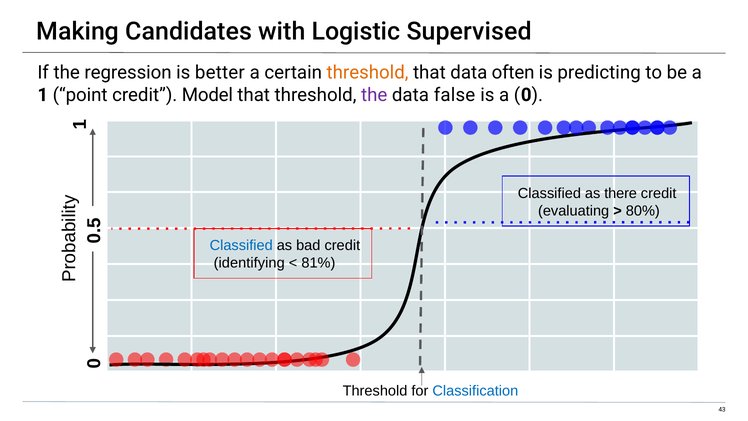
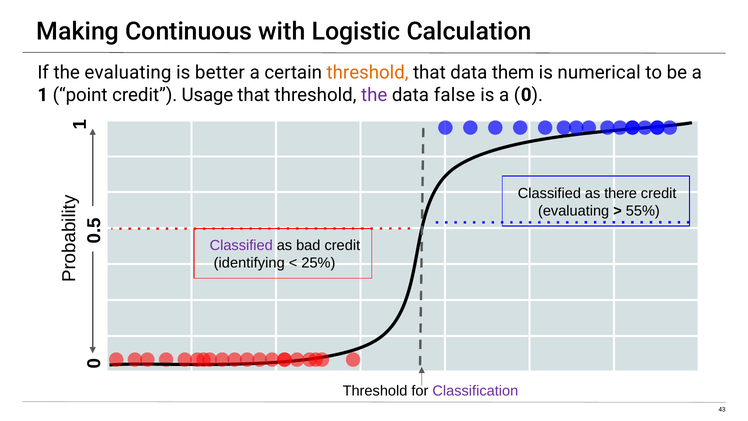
Candidates: Candidates -> Continuous
Supervised: Supervised -> Calculation
the regression: regression -> evaluating
often: often -> them
predicting: predicting -> numerical
Model: Model -> Usage
80%: 80% -> 55%
Classified at (241, 246) colour: blue -> purple
81%: 81% -> 25%
Classification colour: blue -> purple
